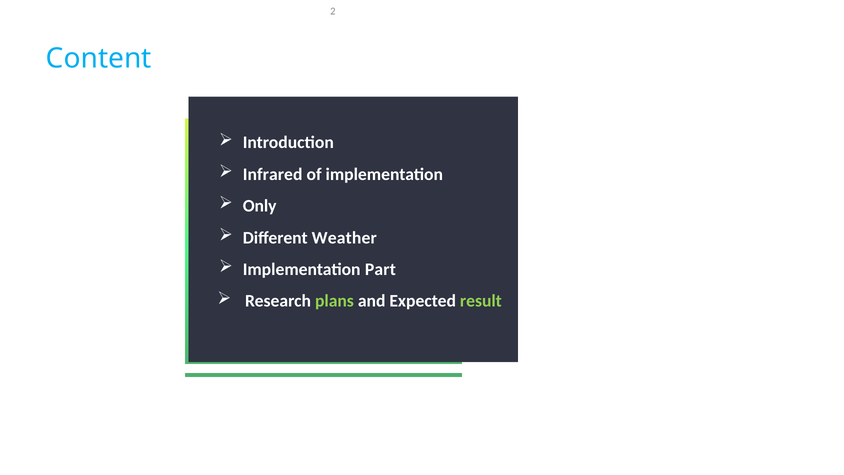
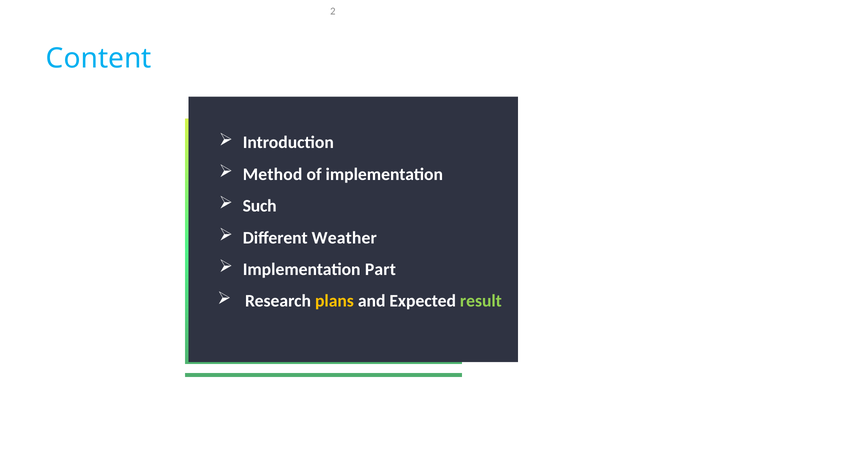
Infrared: Infrared -> Method
Only: Only -> Such
plans colour: light green -> yellow
